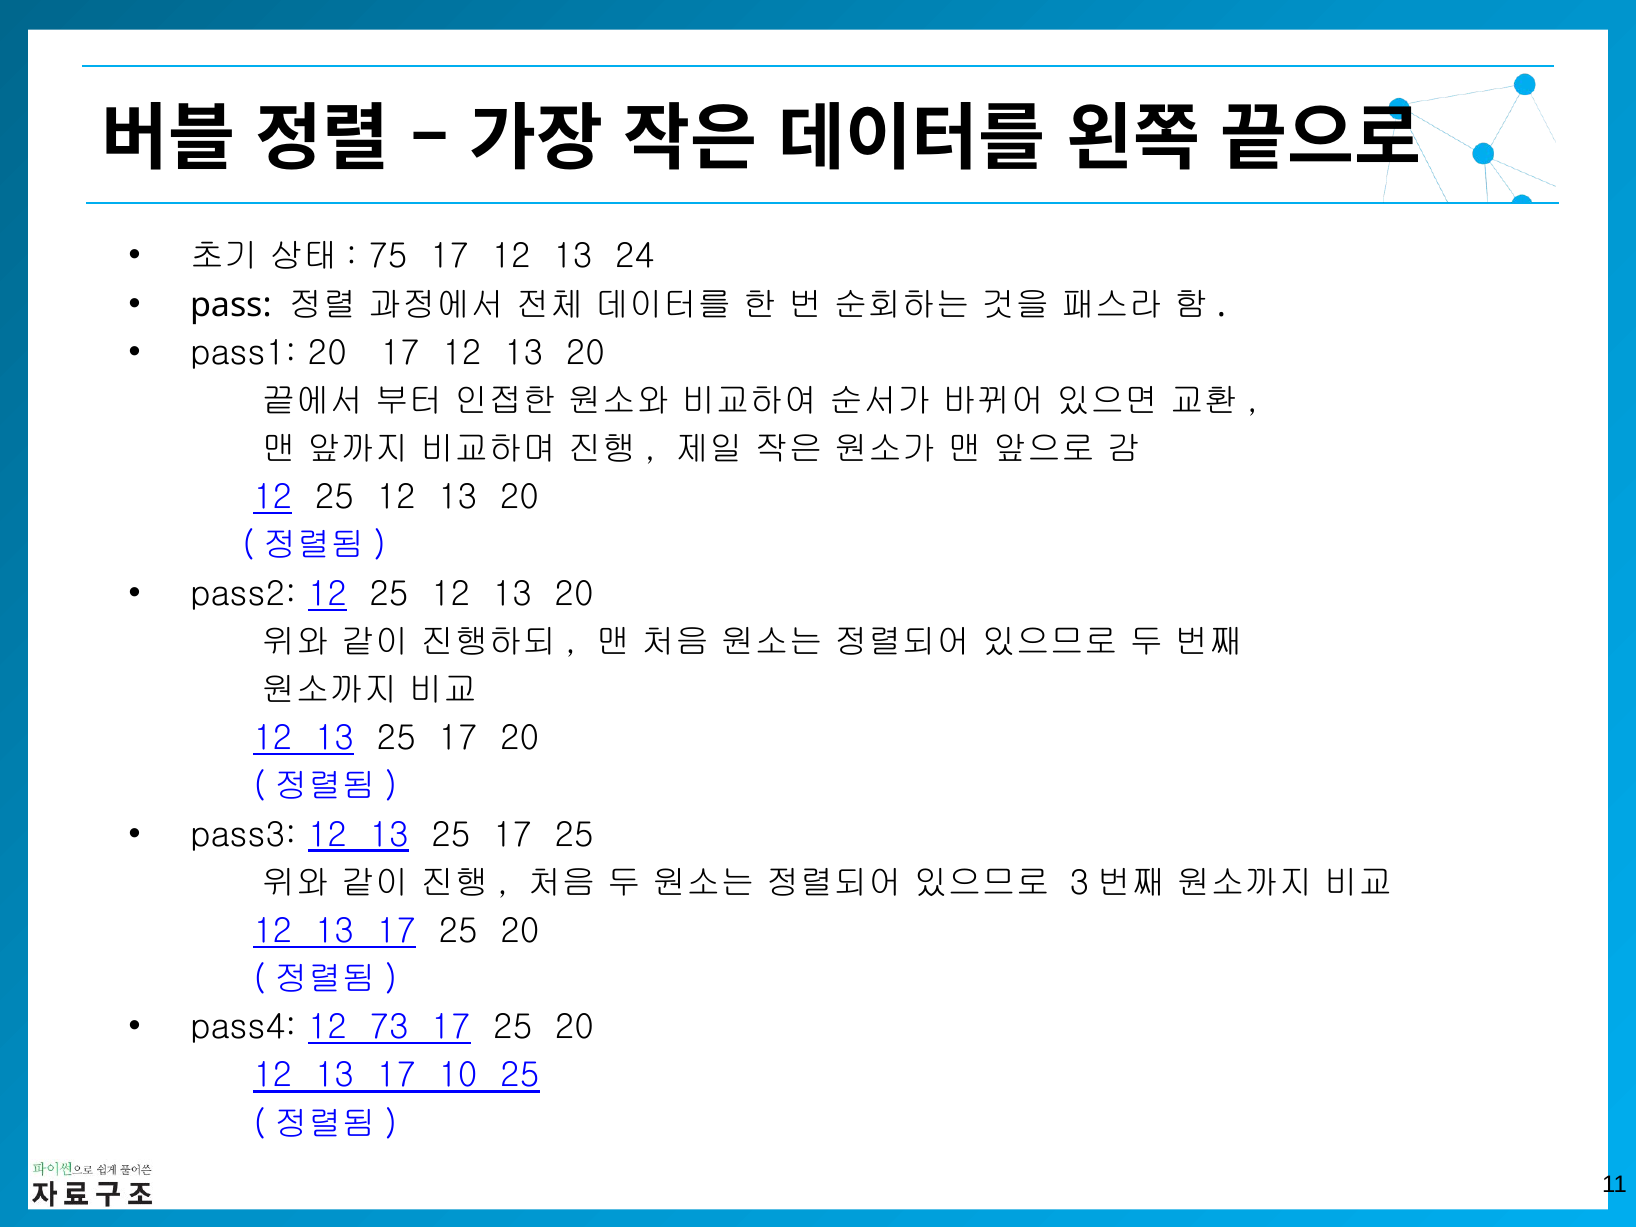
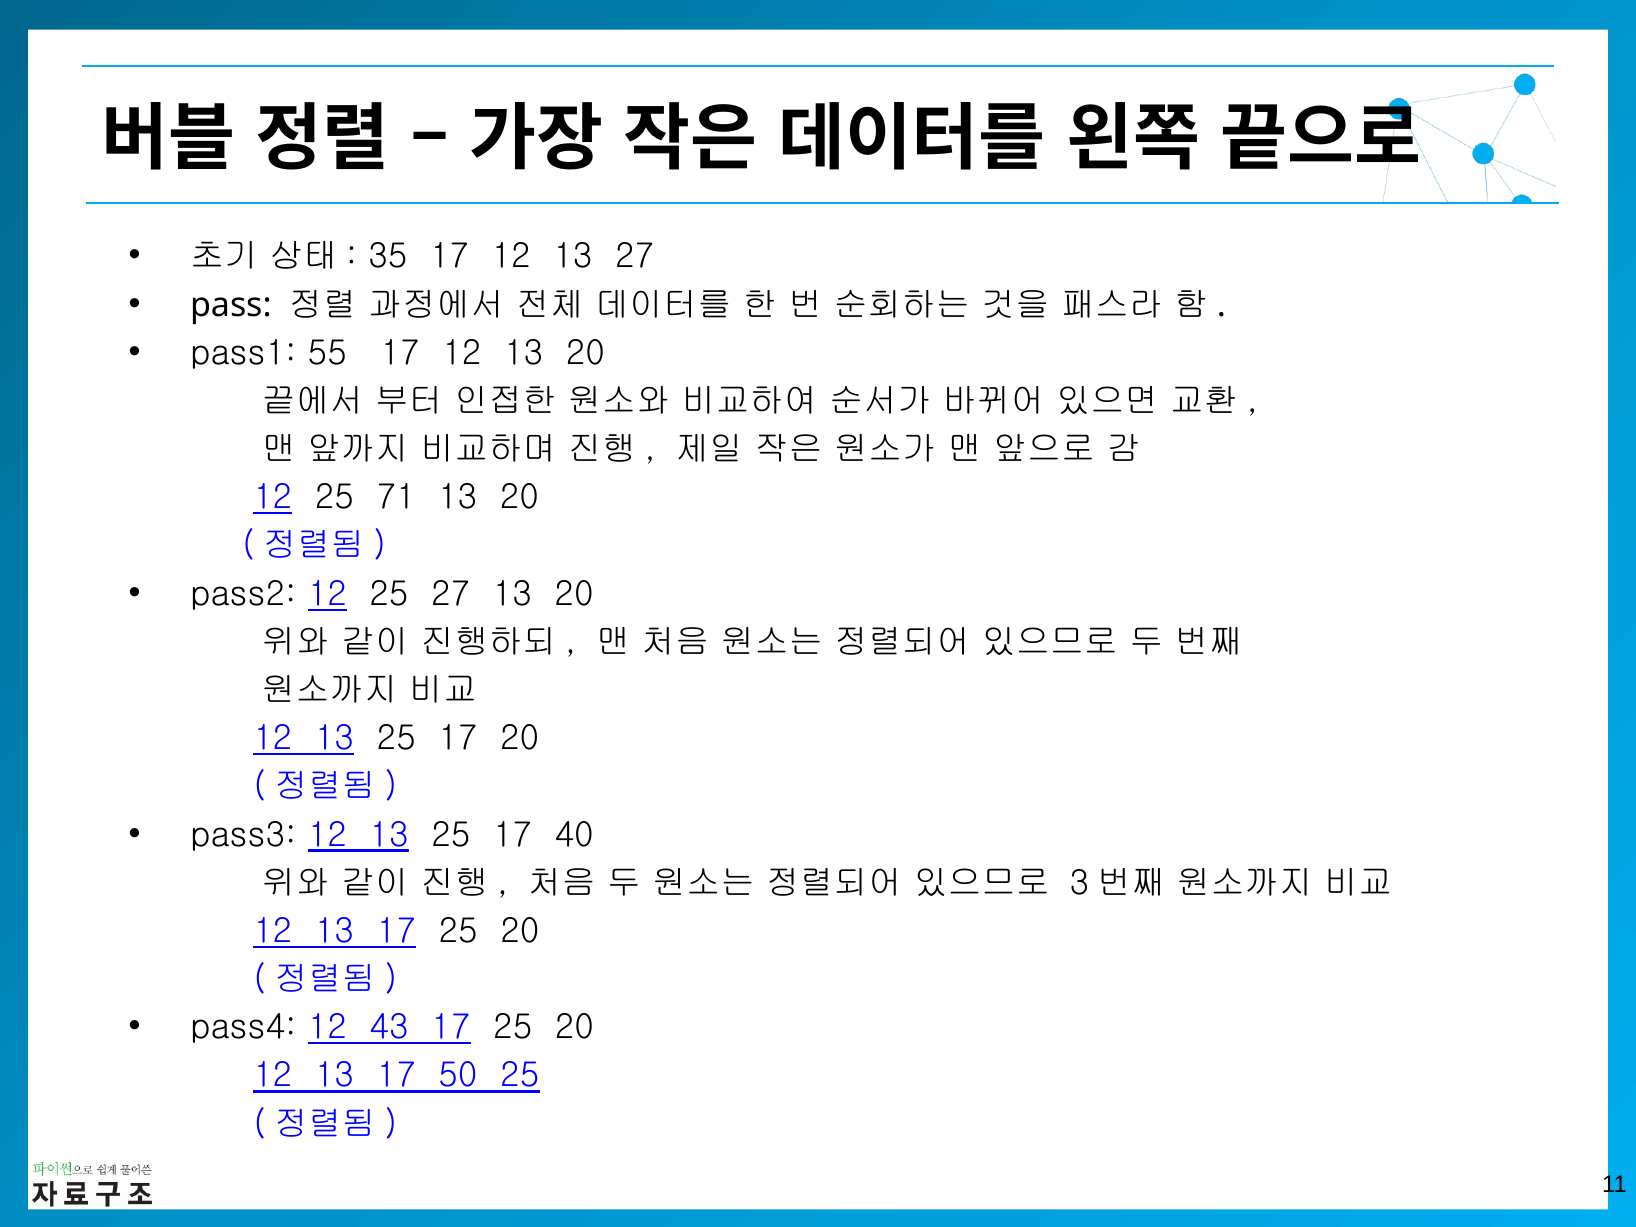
75: 75 -> 35
13 24: 24 -> 27
pass1 20: 20 -> 55
12 at (396, 498): 12 -> 71
pass2 12 25 12: 12 -> 27
25 17 25: 25 -> 40
73: 73 -> 43
10: 10 -> 50
